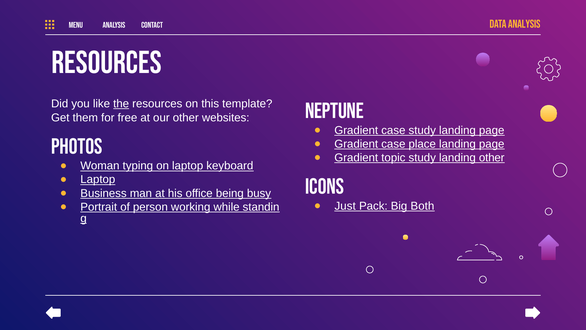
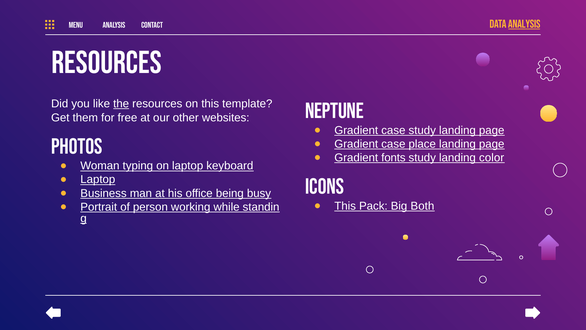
ANALYSIS at (524, 24) underline: none -> present
topic: topic -> fonts
landing other: other -> color
Just at (345, 206): Just -> This
